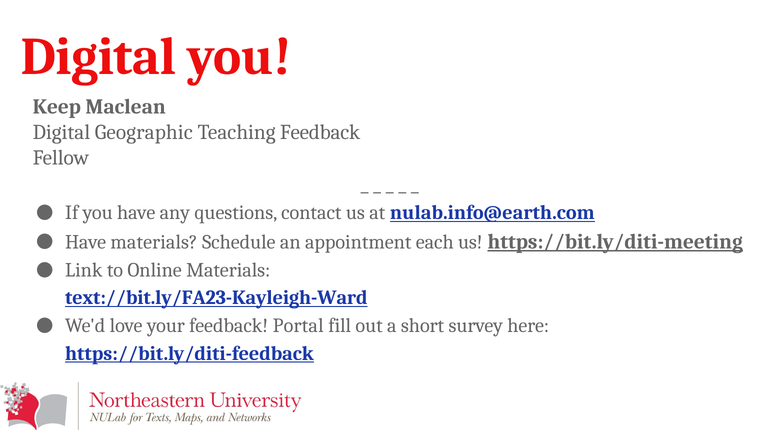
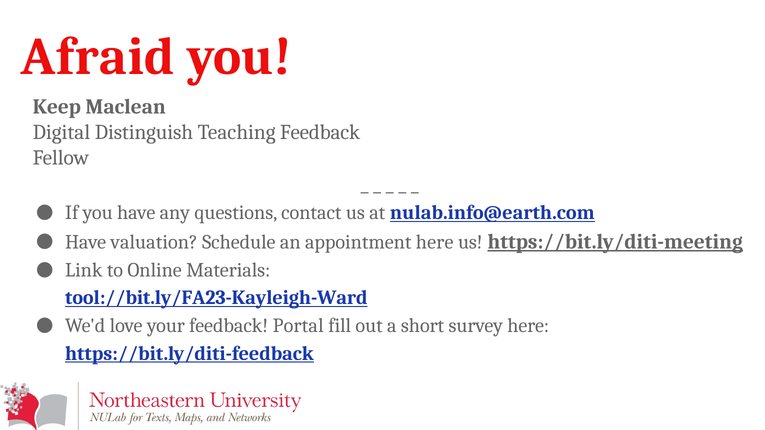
Digital at (98, 57): Digital -> Afraid
Geographic: Geographic -> Distinguish
Have materials: materials -> valuation
appointment each: each -> here
text://bit.ly/FA23-Kayleigh-Ward: text://bit.ly/FA23-Kayleigh-Ward -> tool://bit.ly/FA23-Kayleigh-Ward
